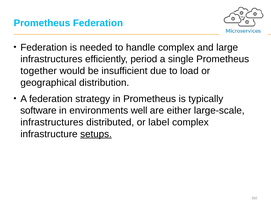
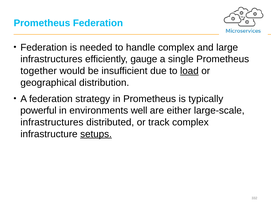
period: period -> gauge
load underline: none -> present
software: software -> powerful
label: label -> track
